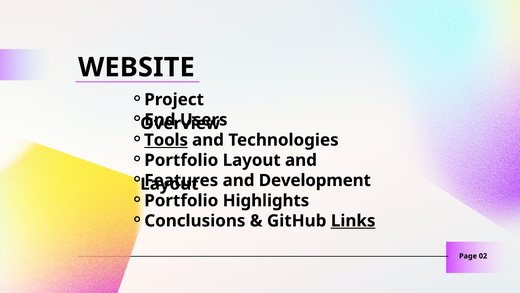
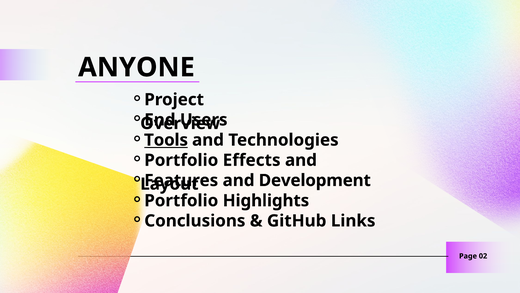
WEBSITE: WEBSITE -> ANYONE
Portfolio Layout: Layout -> Effects
Links underline: present -> none
